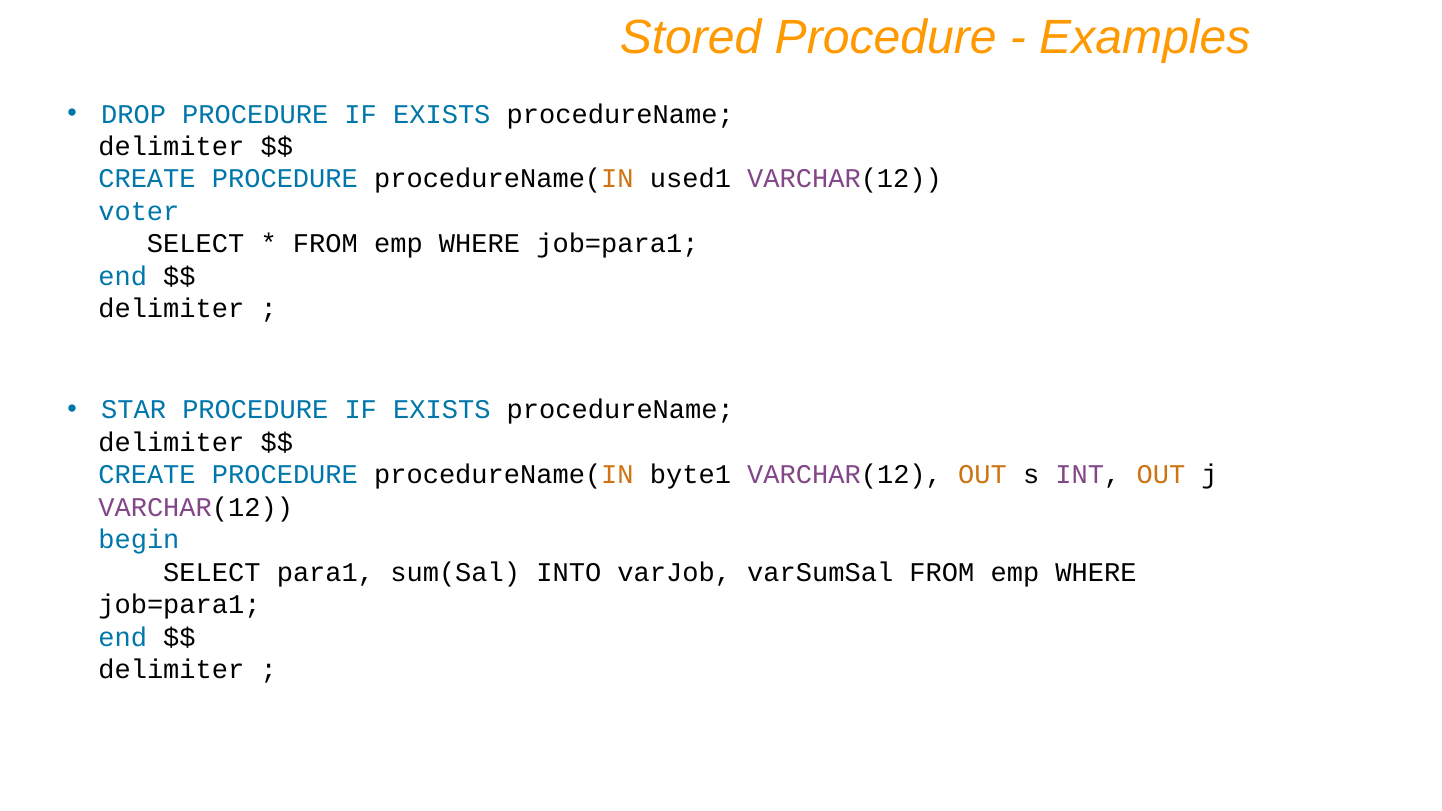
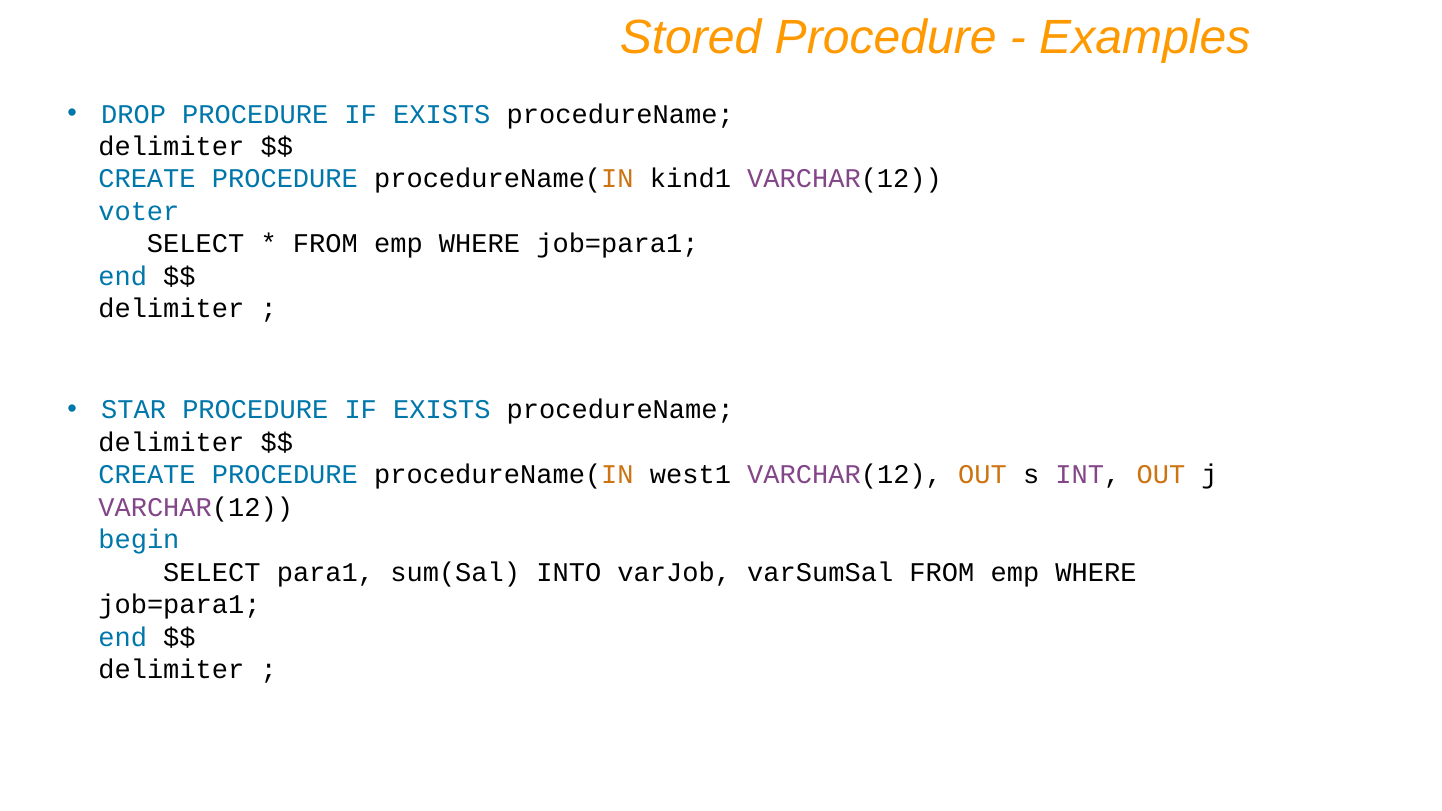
used1: used1 -> kind1
byte1: byte1 -> west1
